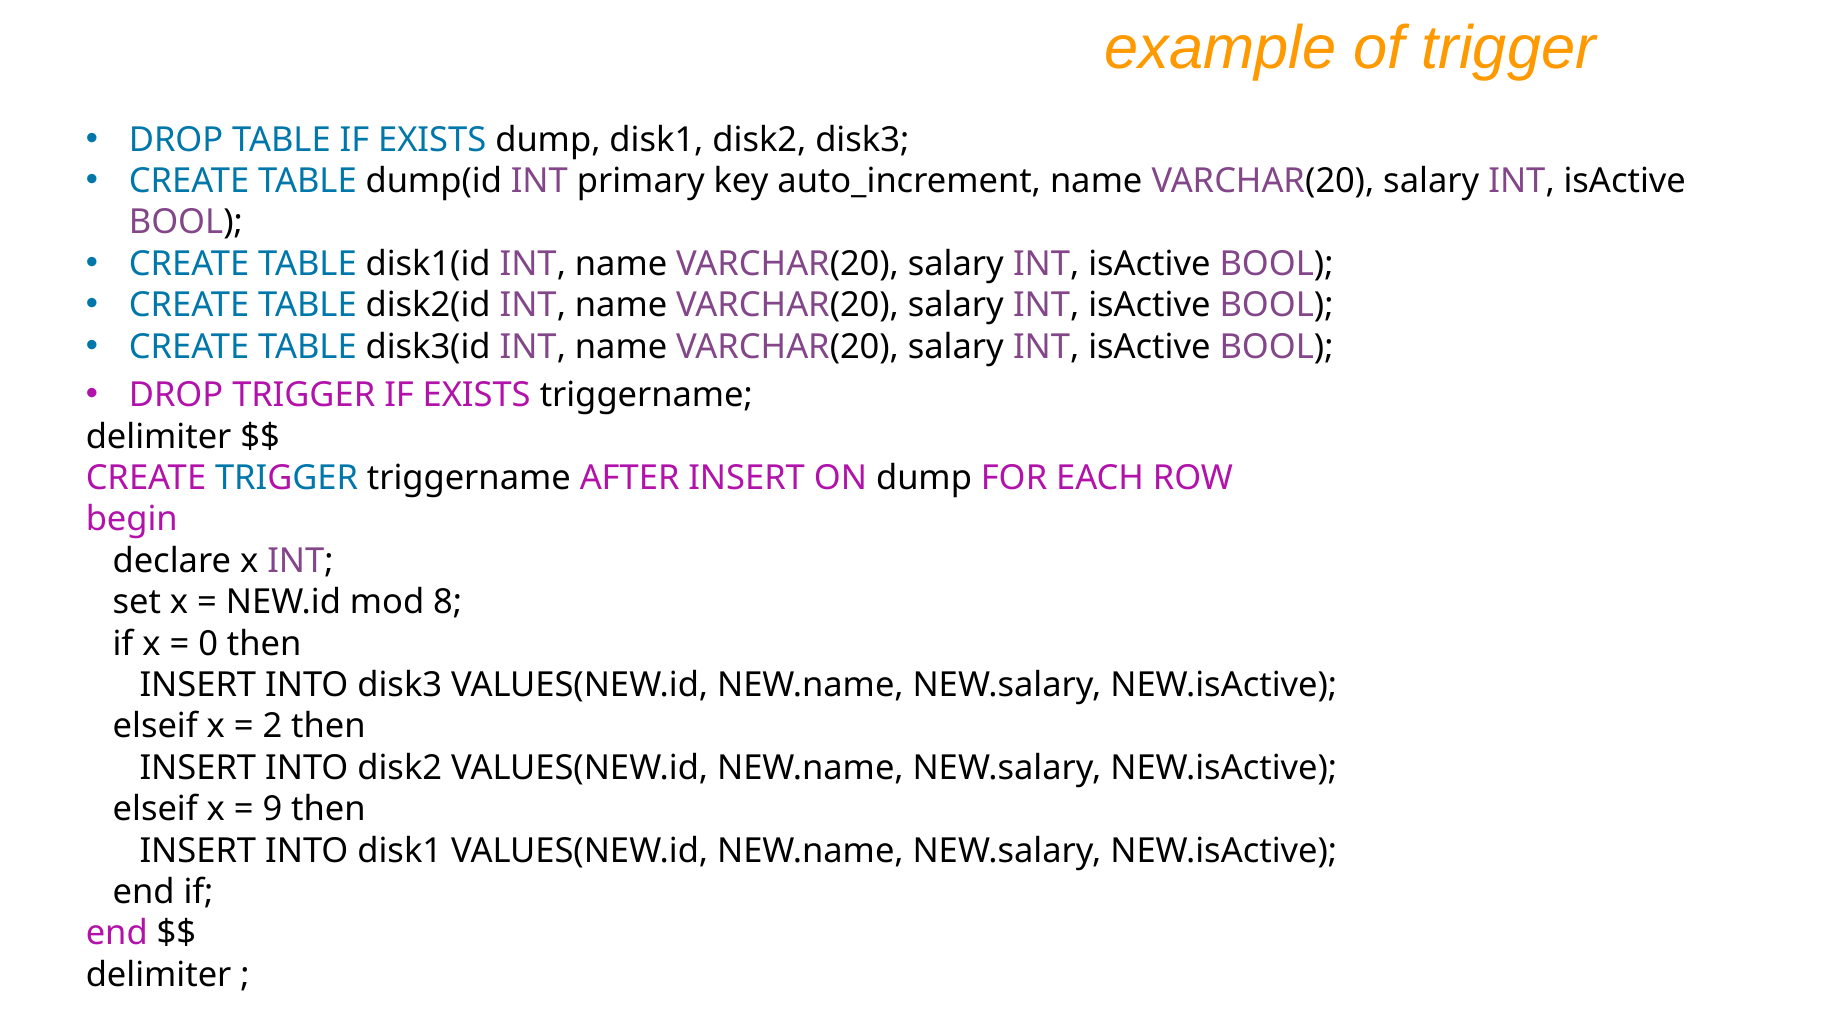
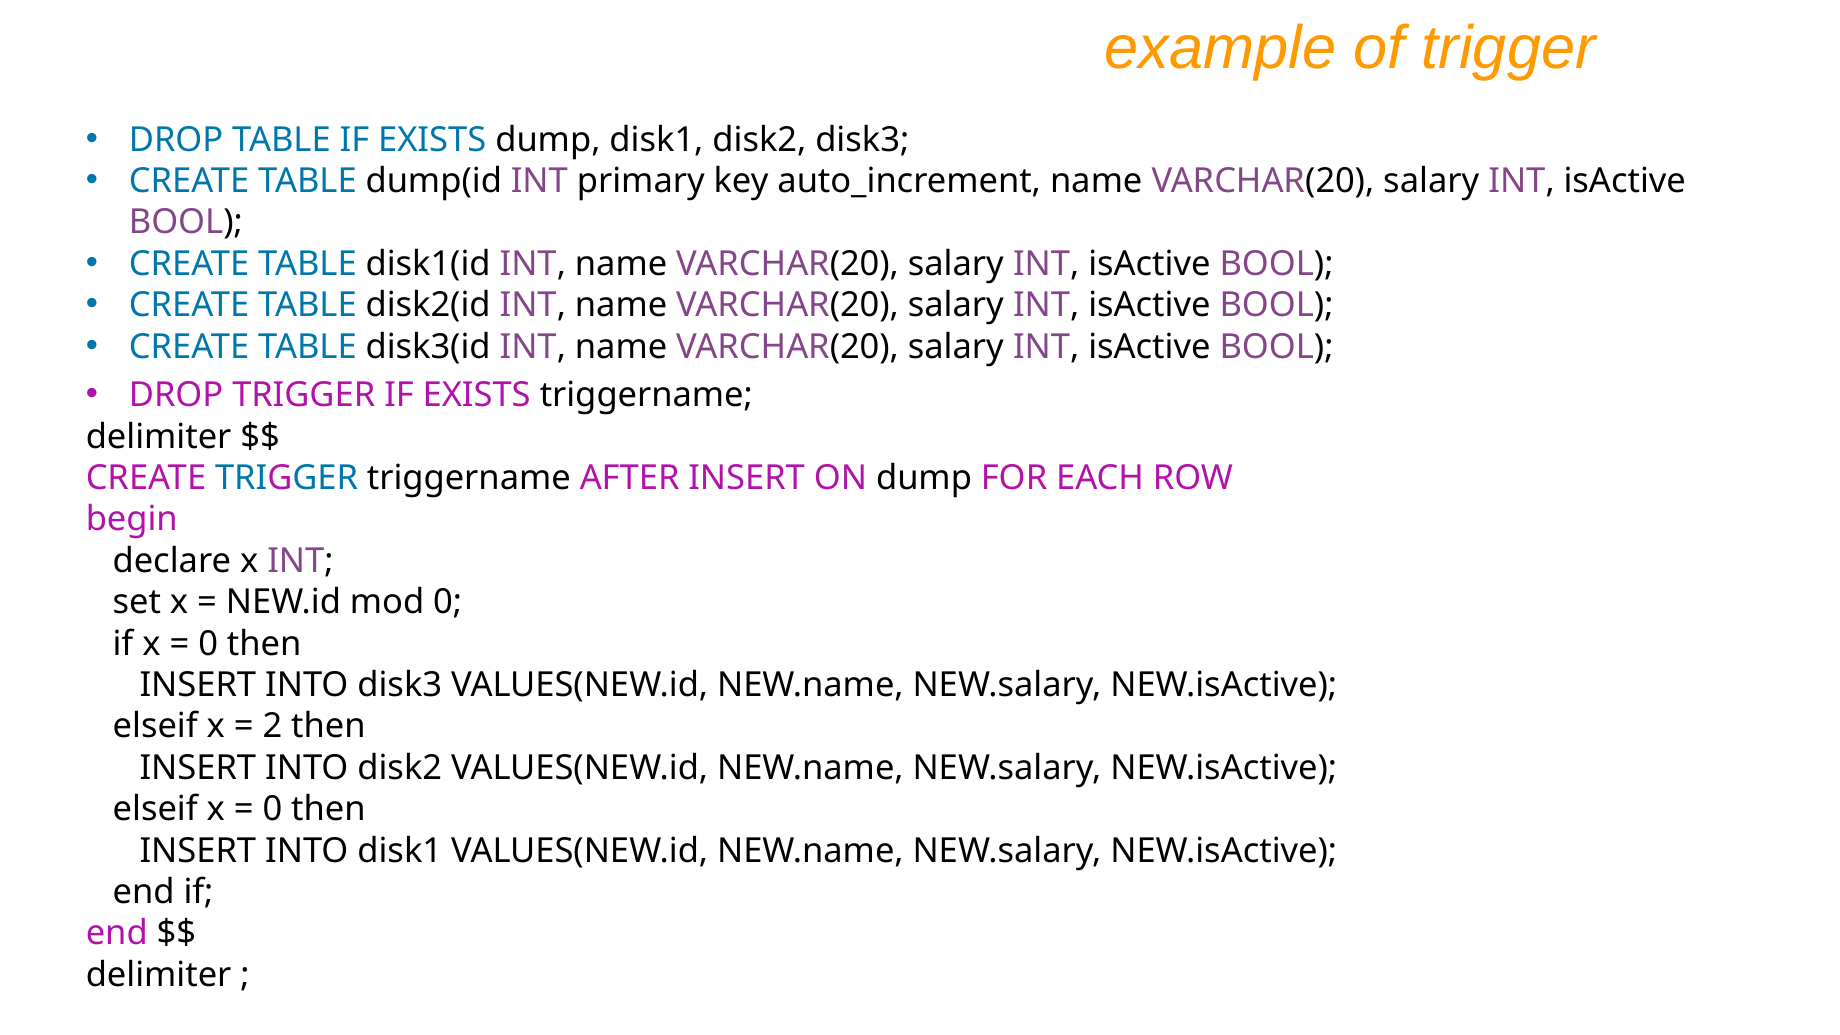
mod 8: 8 -> 0
9 at (272, 809): 9 -> 0
